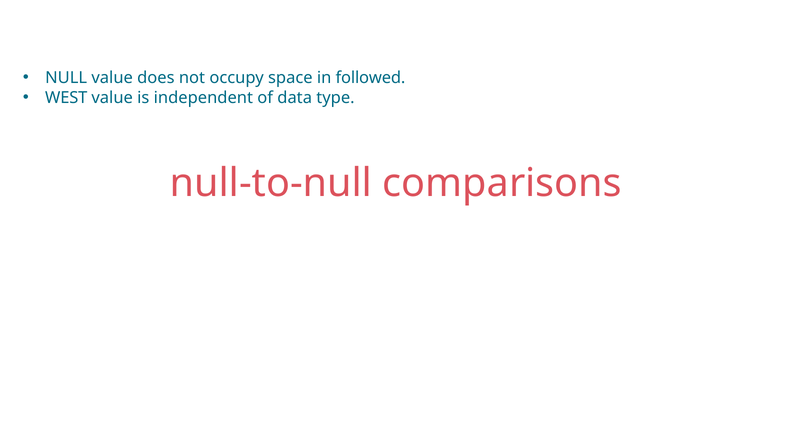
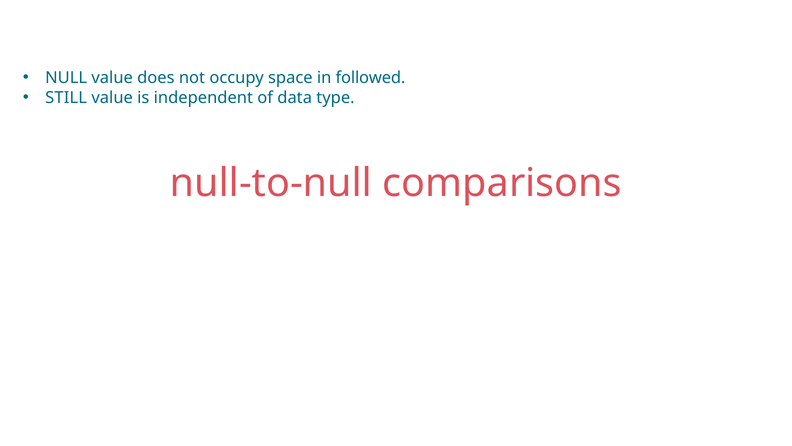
WEST: WEST -> STILL
